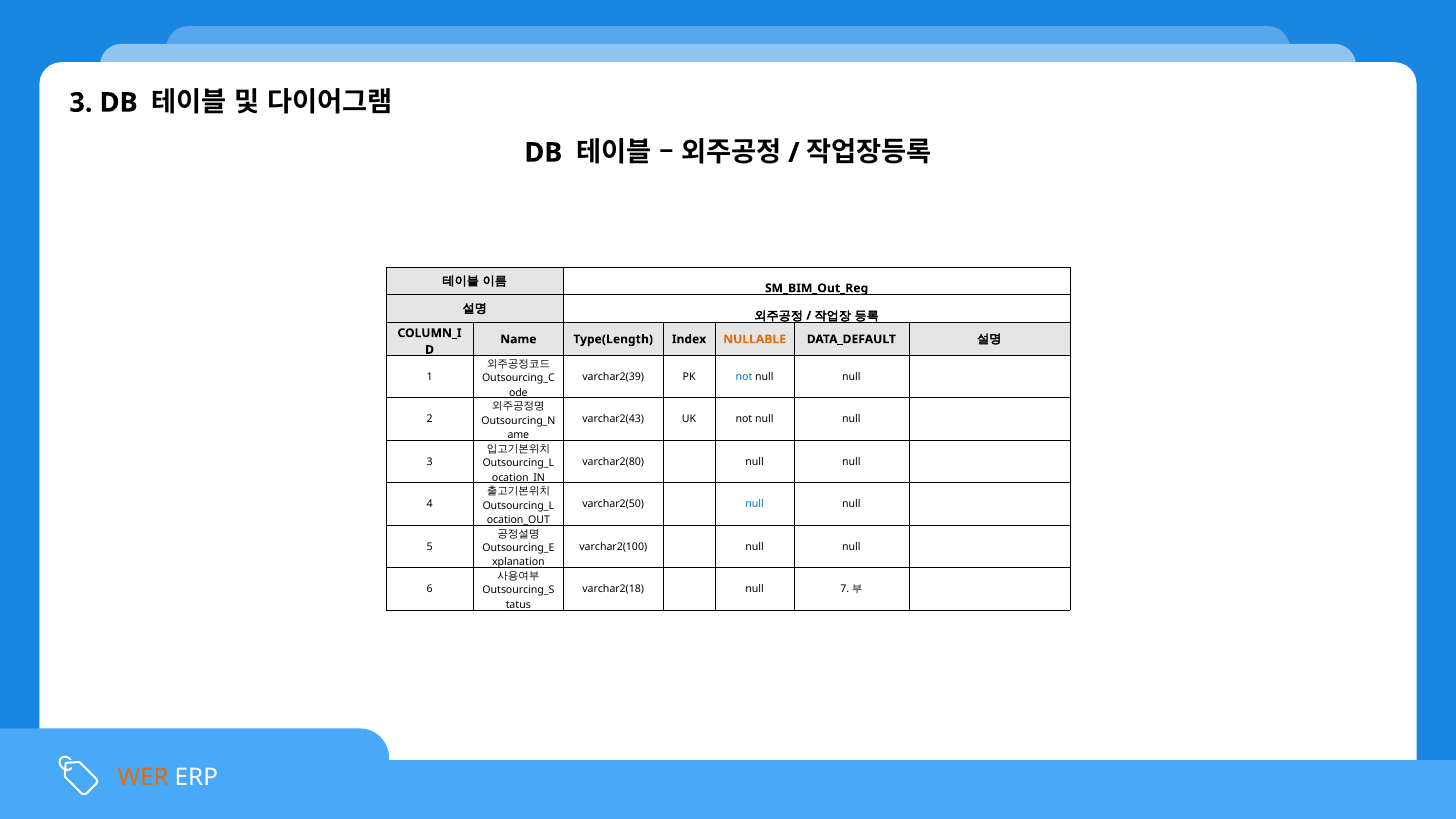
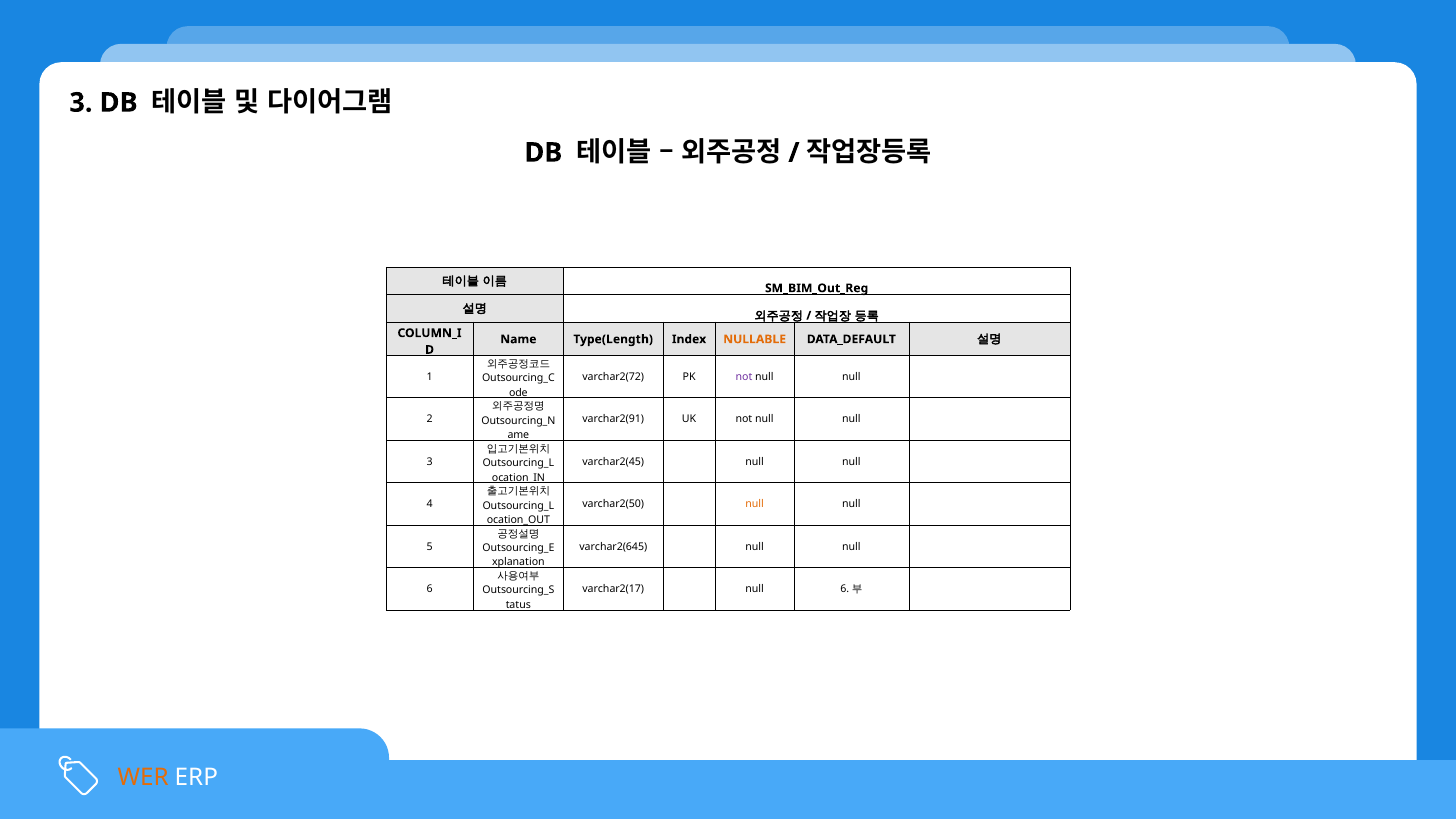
varchar2(39: varchar2(39 -> varchar2(72
not at (744, 377) colour: blue -> purple
varchar2(43: varchar2(43 -> varchar2(91
varchar2(80: varchar2(80 -> varchar2(45
null at (755, 504) colour: blue -> orange
varchar2(100: varchar2(100 -> varchar2(645
varchar2(18: varchar2(18 -> varchar2(17
7 at (845, 589): 7 -> 6
